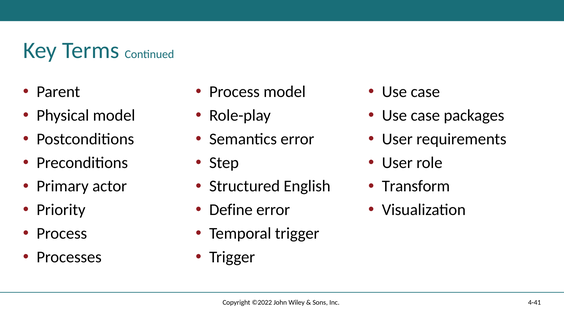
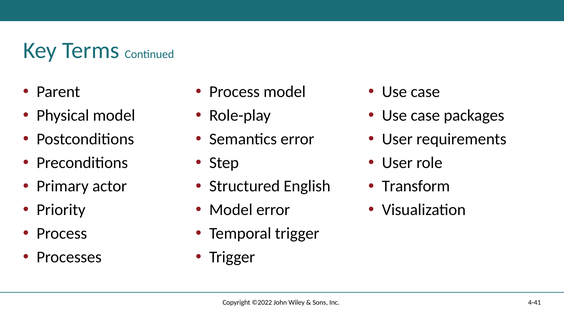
Define at (231, 210): Define -> Model
